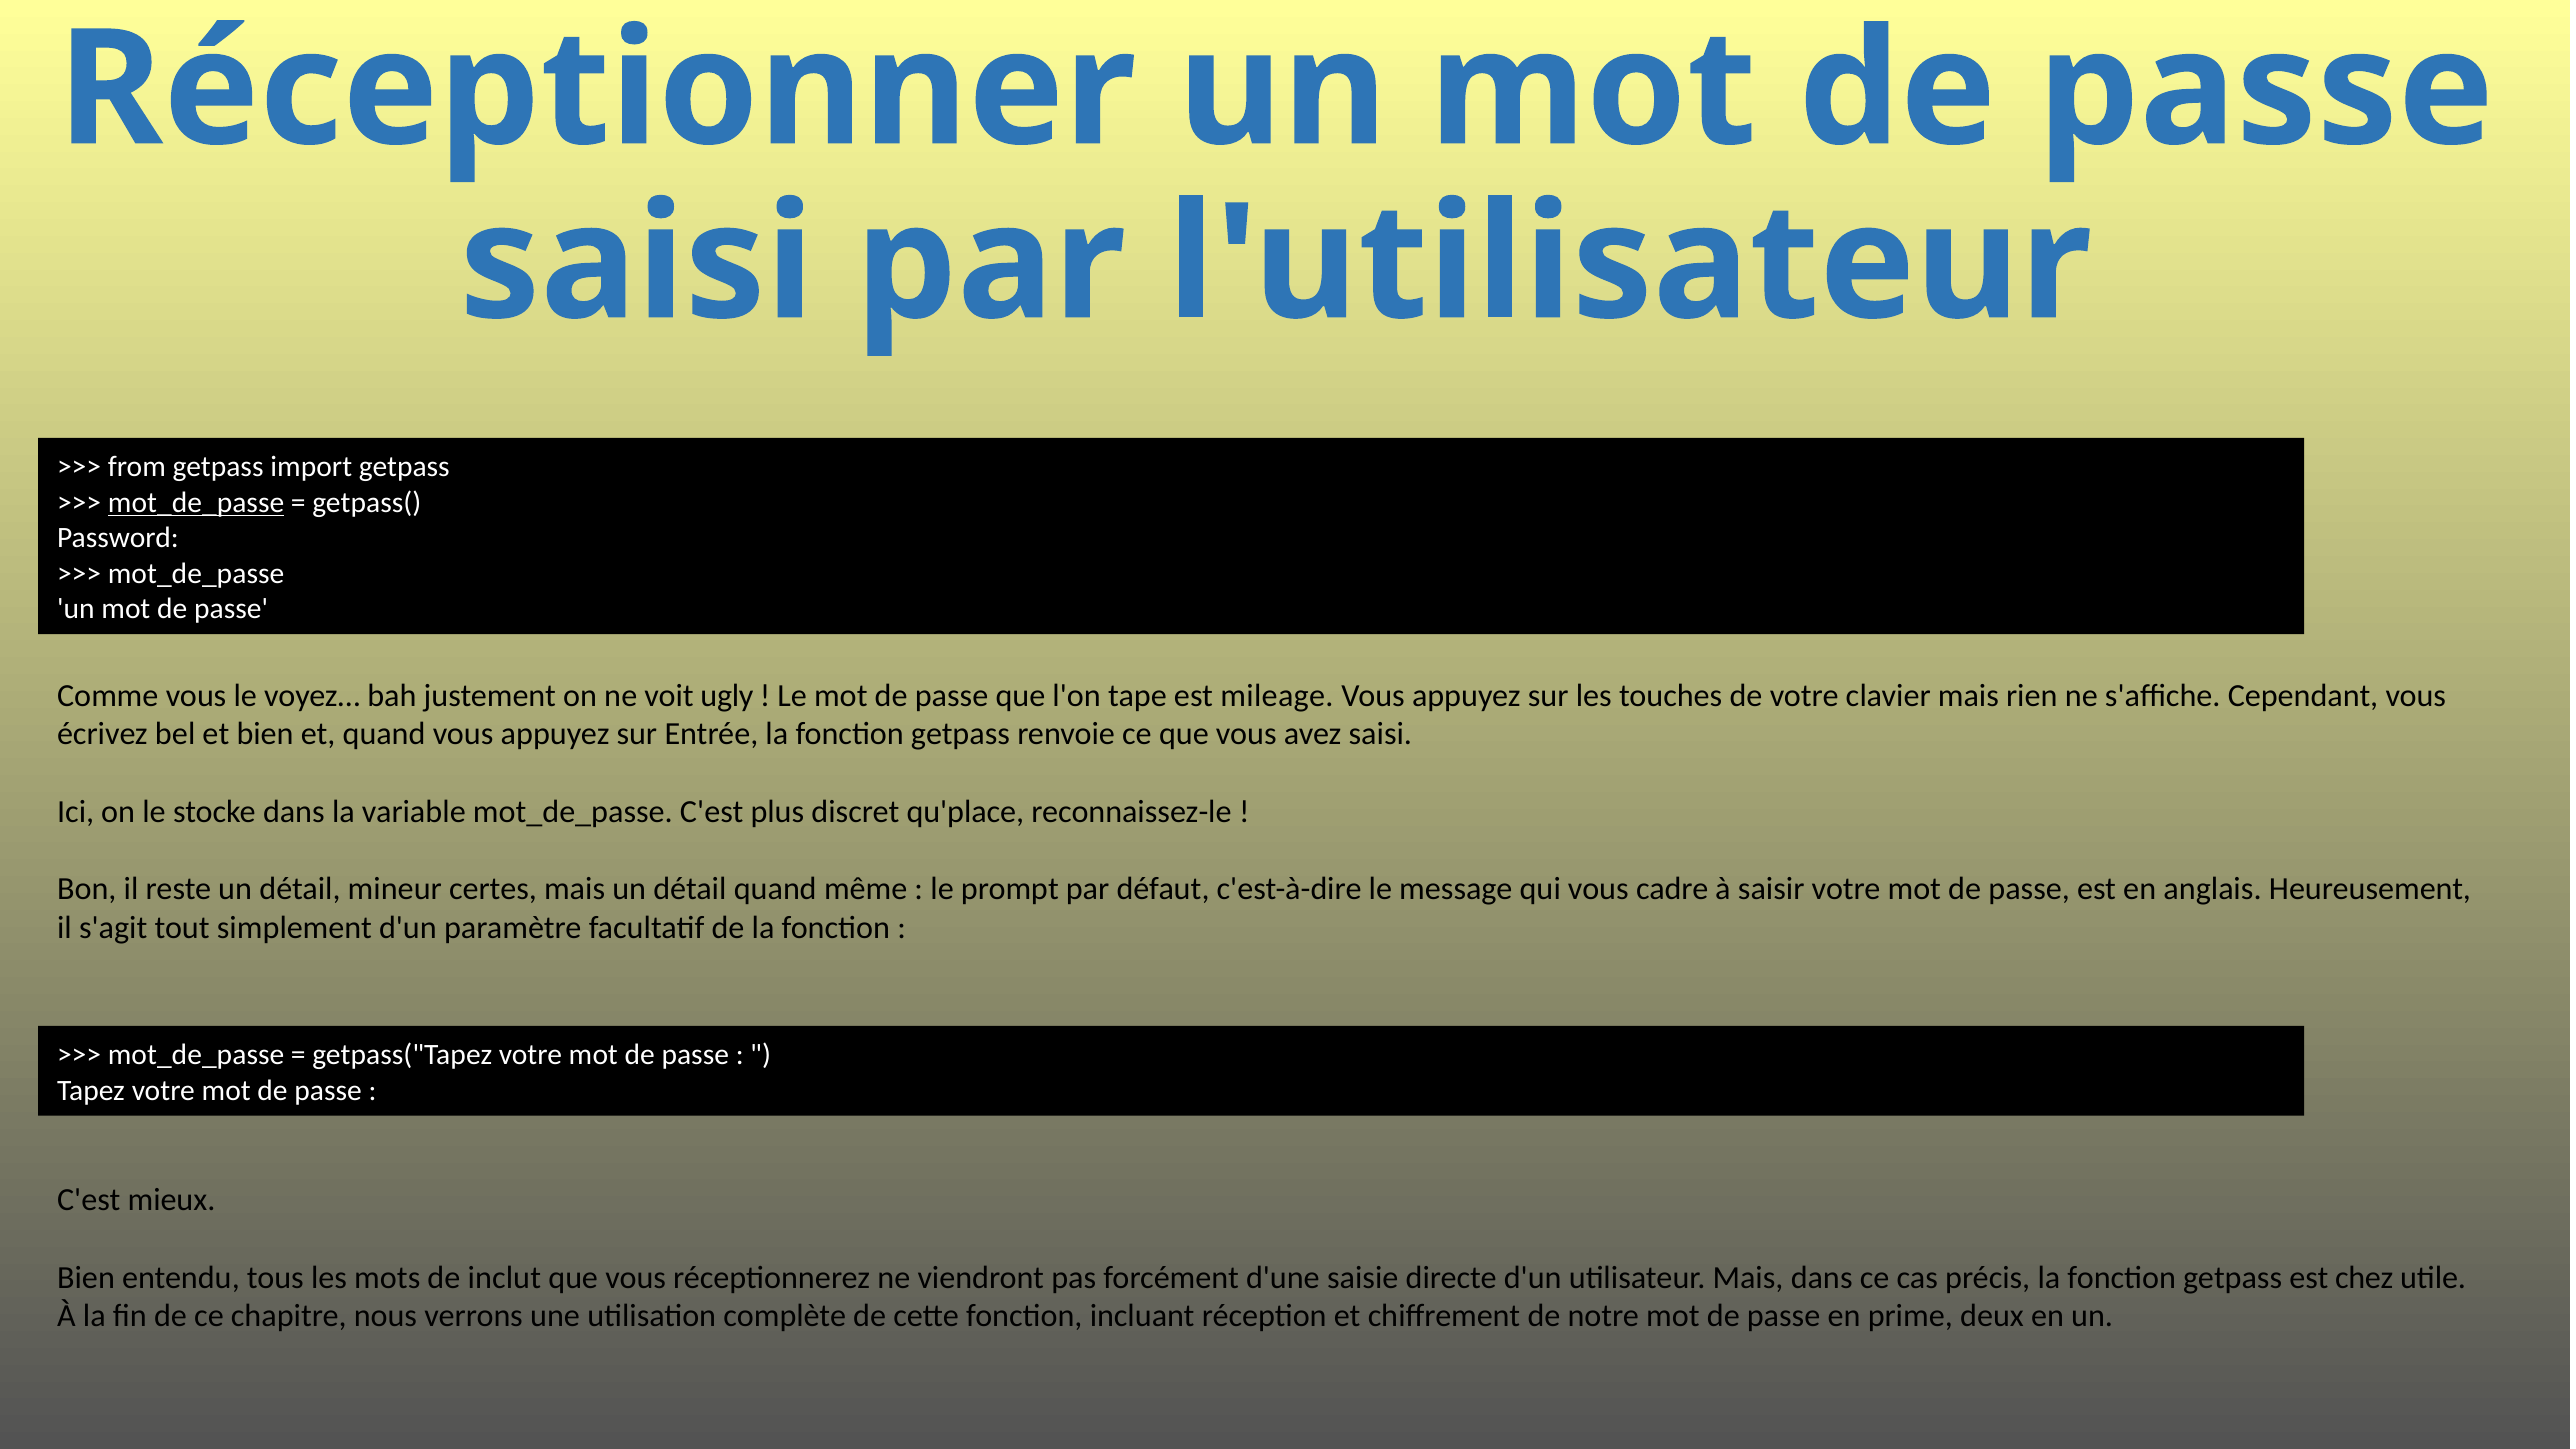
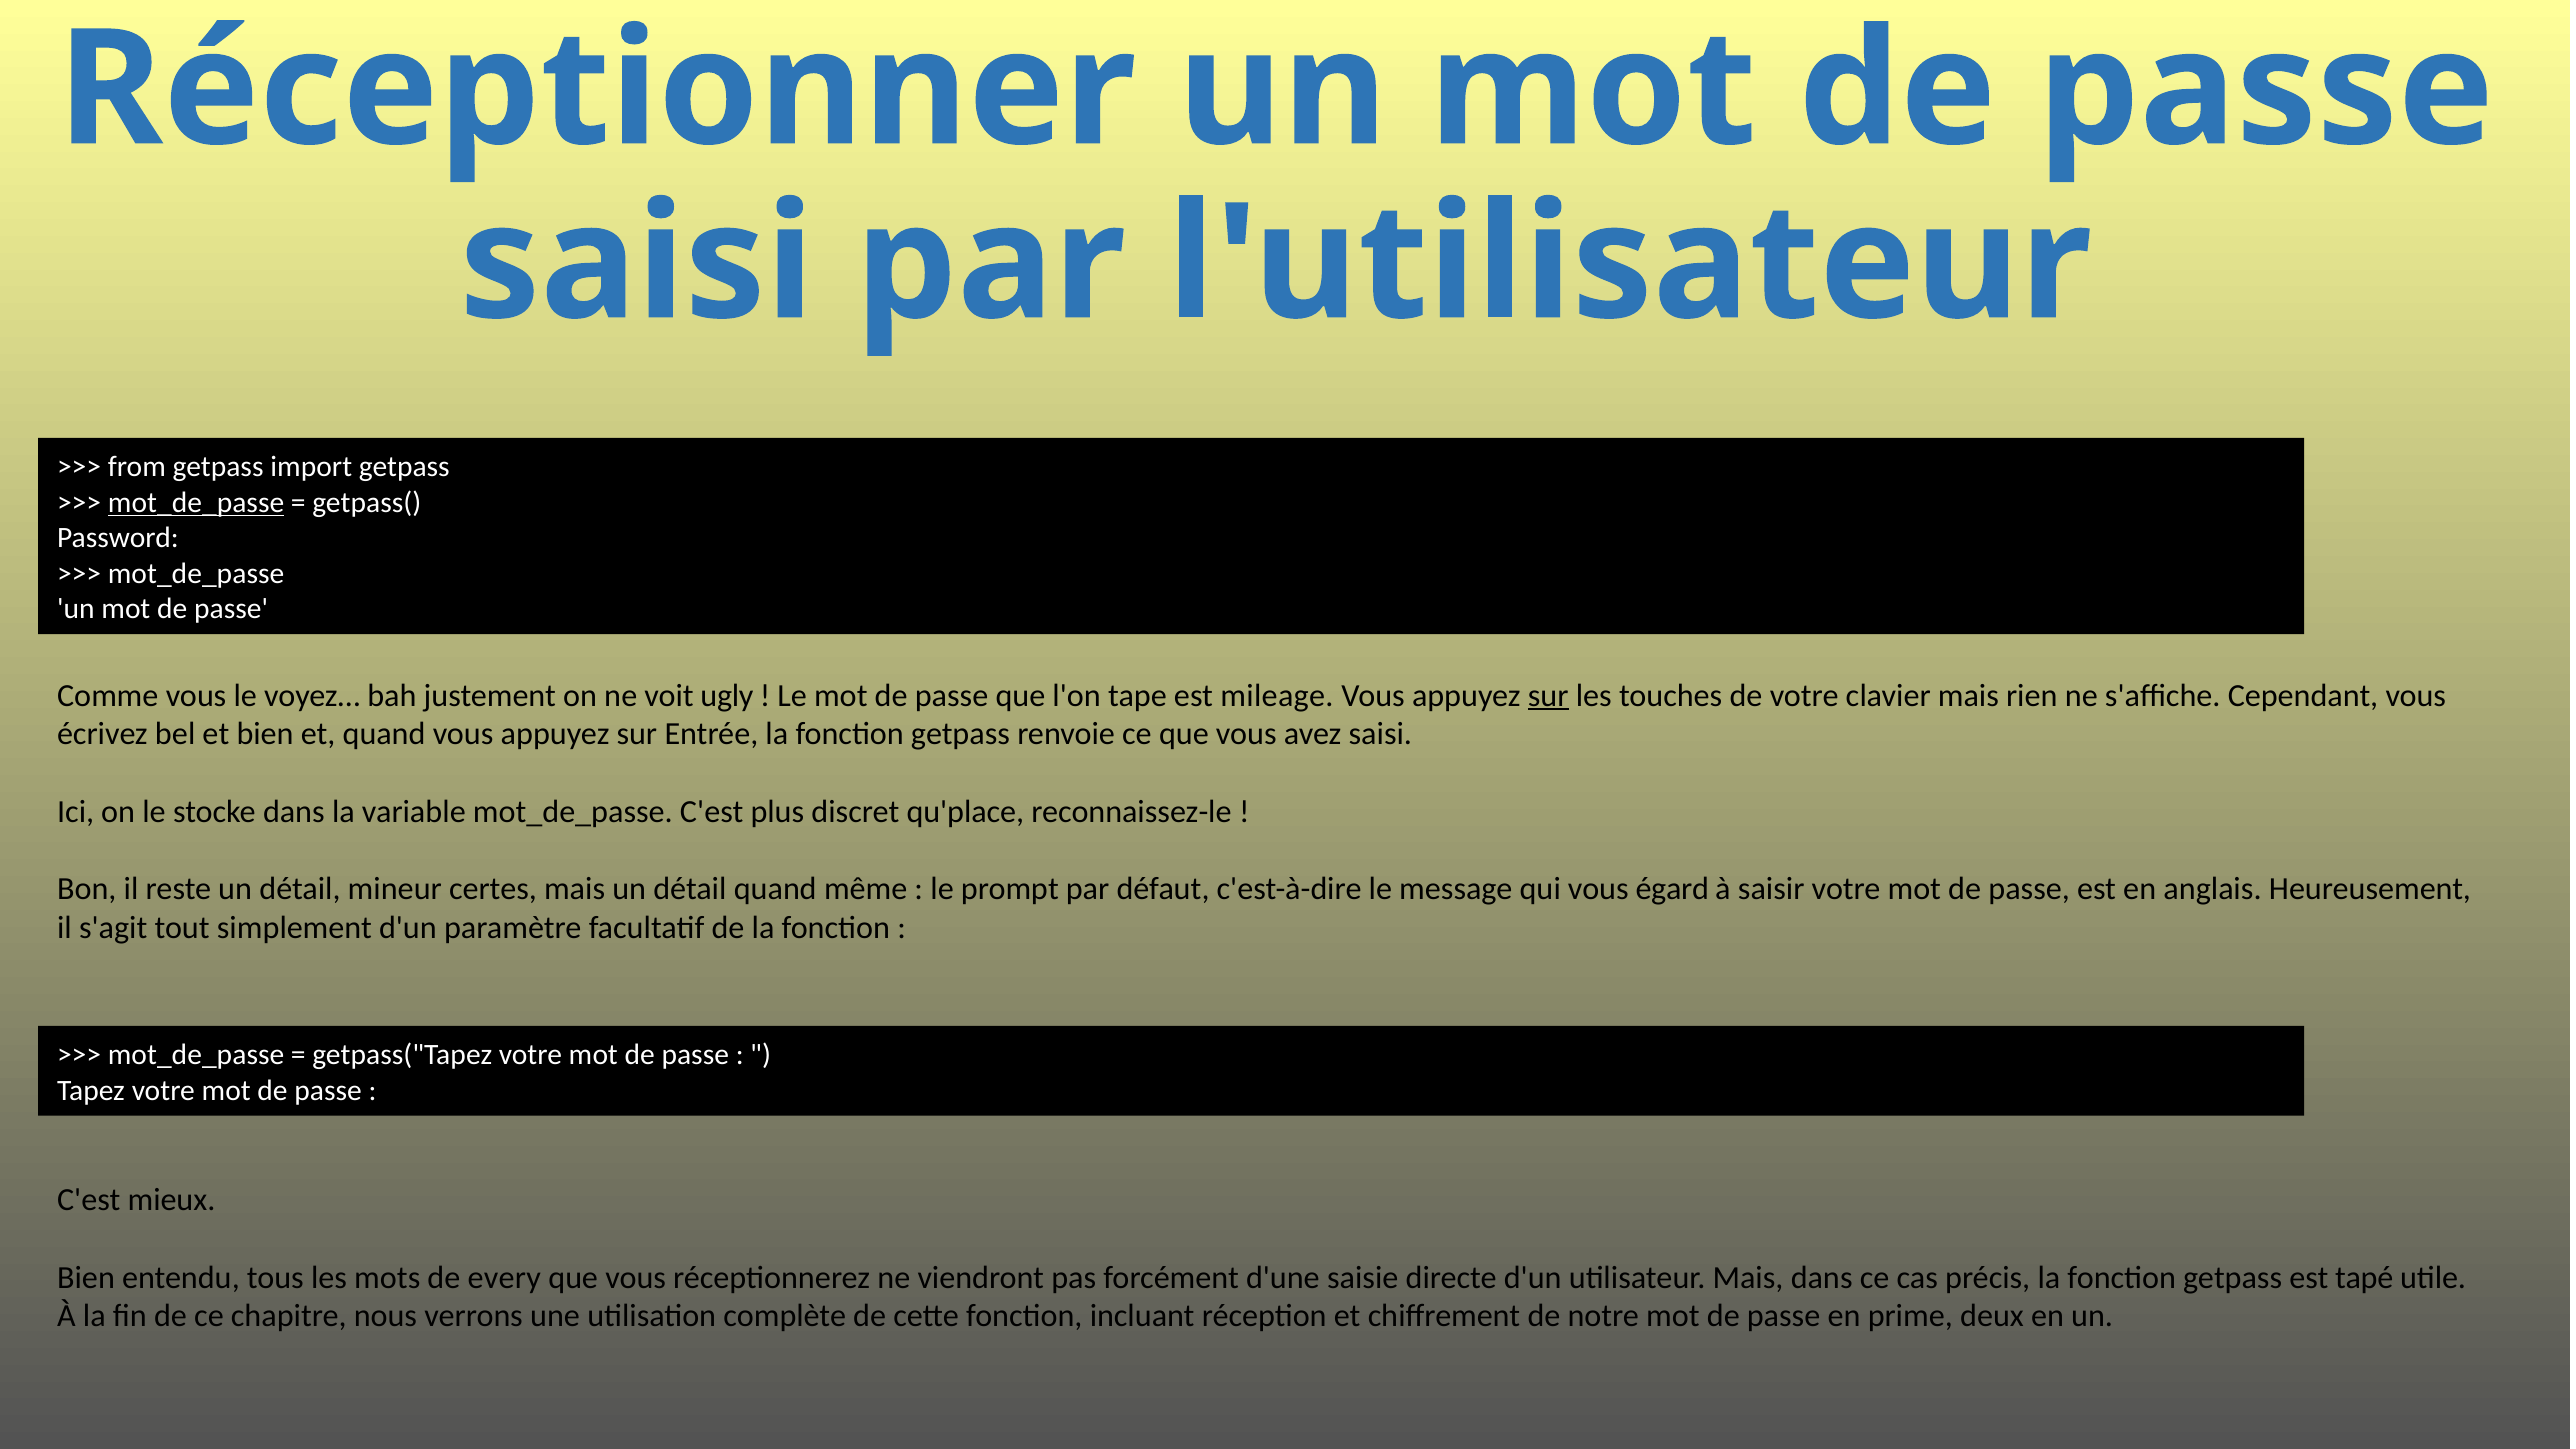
sur at (1548, 696) underline: none -> present
cadre: cadre -> égard
inclut: inclut -> every
chez: chez -> tapé
